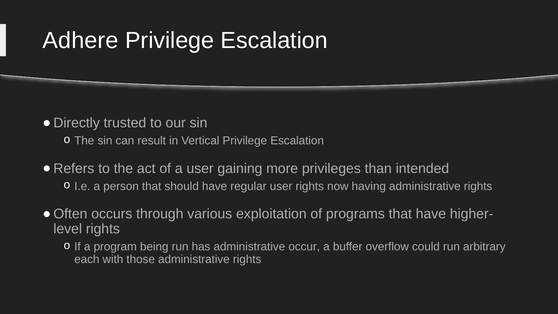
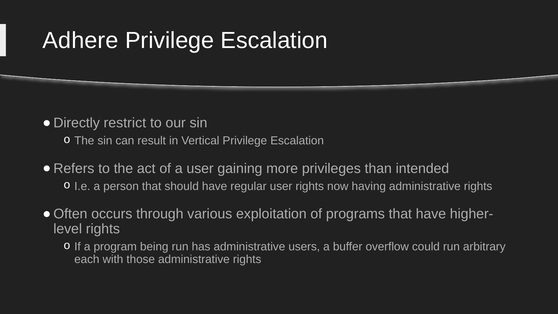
trusted: trusted -> restrict
occur: occur -> users
